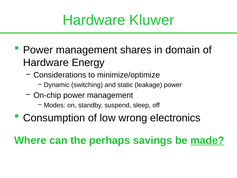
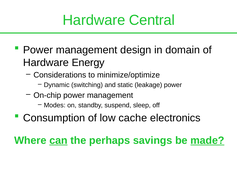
Kluwer: Kluwer -> Central
shares: shares -> design
wrong: wrong -> cache
can underline: none -> present
